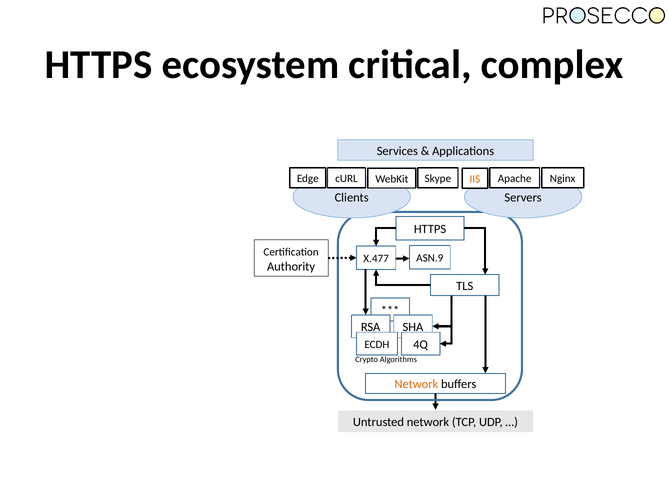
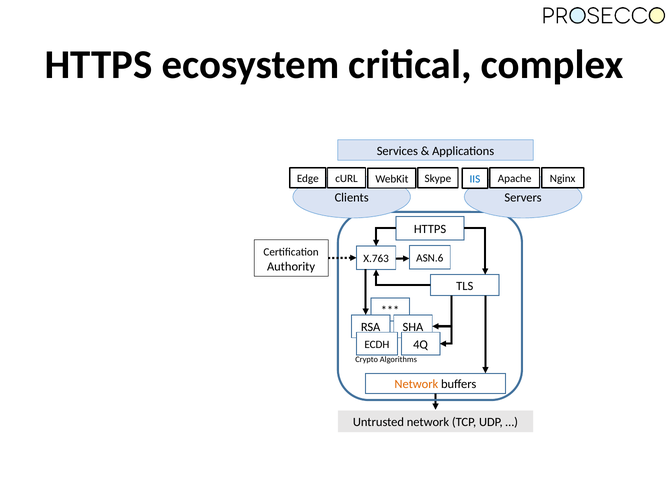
IIS colour: orange -> blue
ASN.9: ASN.9 -> ASN.6
X.477: X.477 -> X.763
